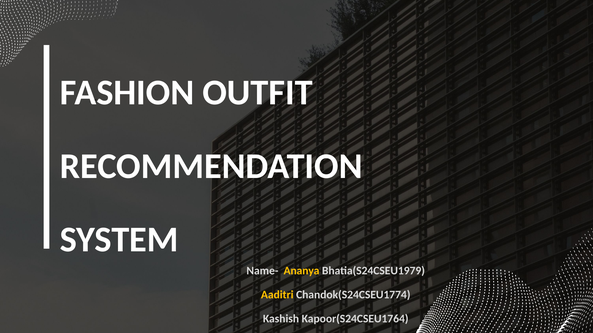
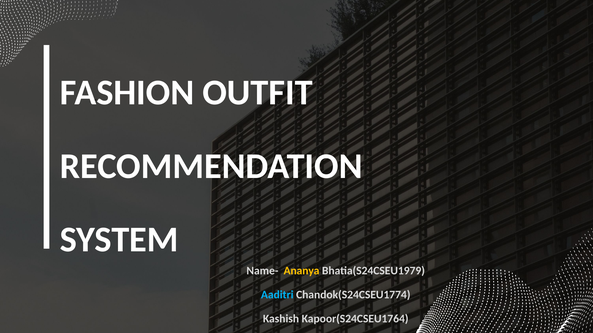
Aaditri colour: yellow -> light blue
